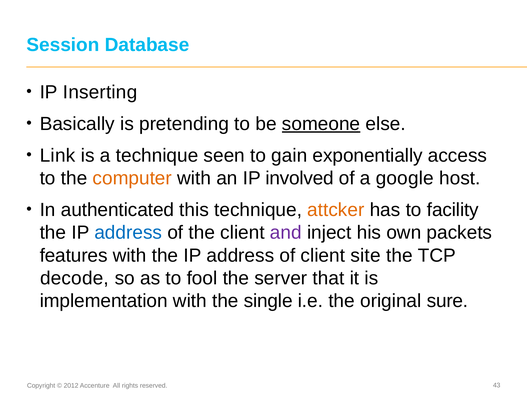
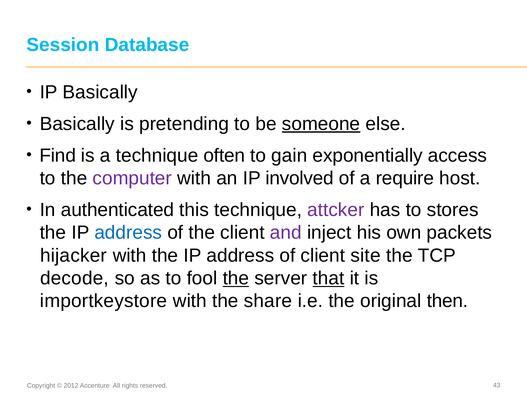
IP Inserting: Inserting -> Basically
Link: Link -> Find
seen: seen -> often
computer colour: orange -> purple
google: google -> require
attcker colour: orange -> purple
facility: facility -> stores
features: features -> hijacker
the at (236, 278) underline: none -> present
that underline: none -> present
implementation: implementation -> importkeystore
single: single -> share
sure: sure -> then
